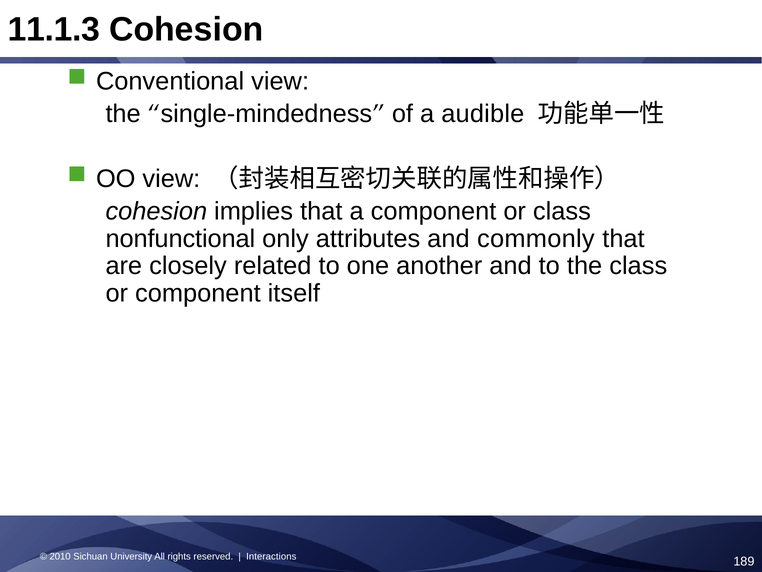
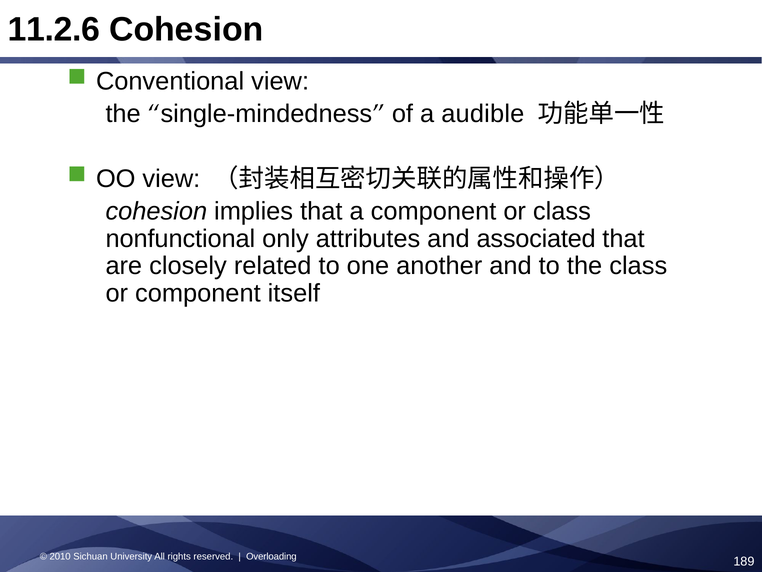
11.1.3: 11.1.3 -> 11.2.6
commonly: commonly -> associated
Interactions: Interactions -> Overloading
